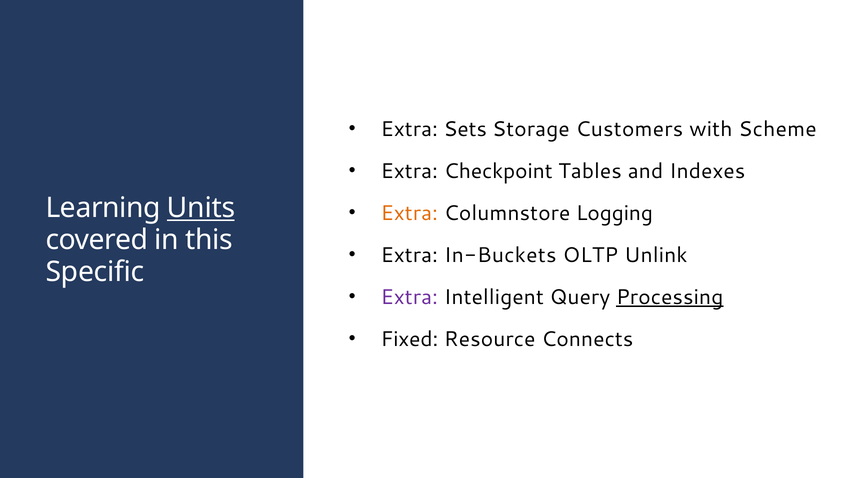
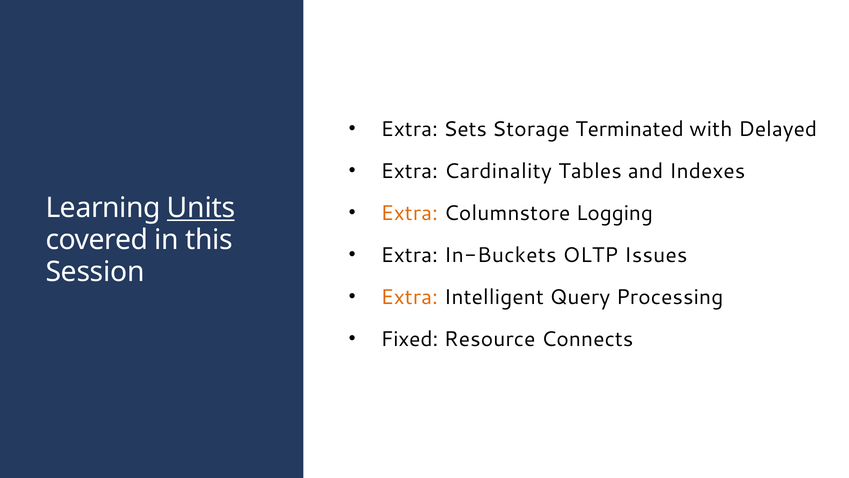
Customers: Customers -> Terminated
Scheme: Scheme -> Delayed
Checkpoint: Checkpoint -> Cardinality
Unlink: Unlink -> Issues
Specific: Specific -> Session
Extra at (409, 297) colour: purple -> orange
Processing underline: present -> none
